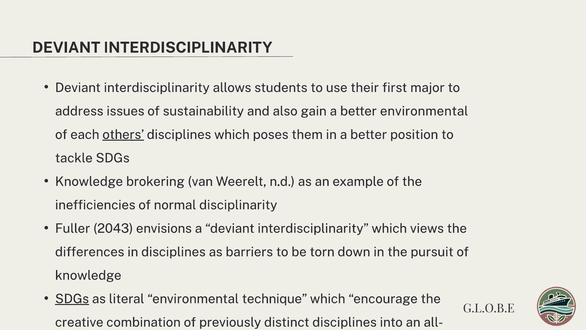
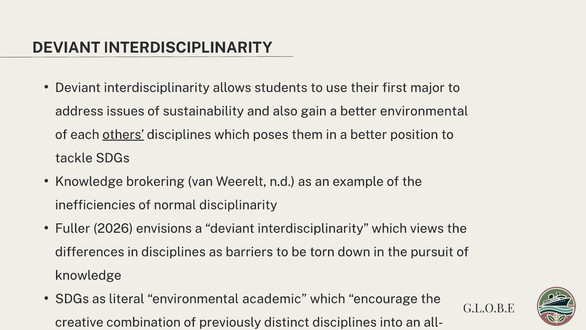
2043: 2043 -> 2026
SDGs at (72, 299) underline: present -> none
environmental technique: technique -> academic
